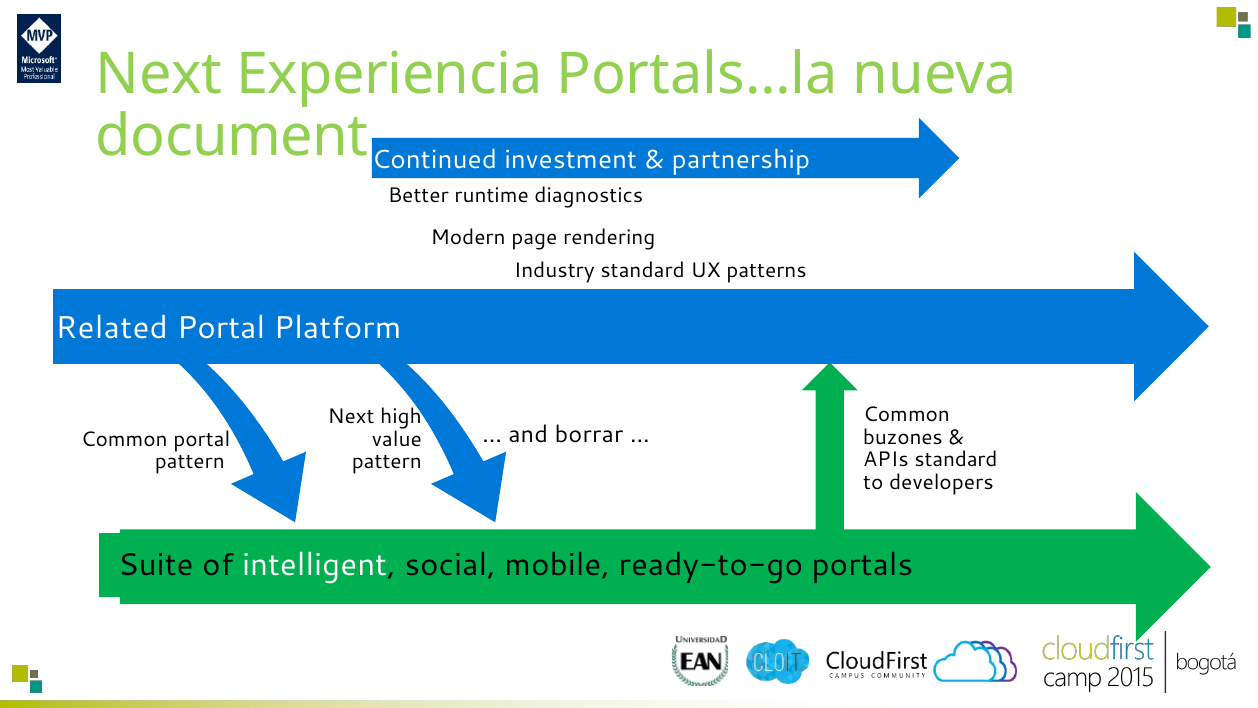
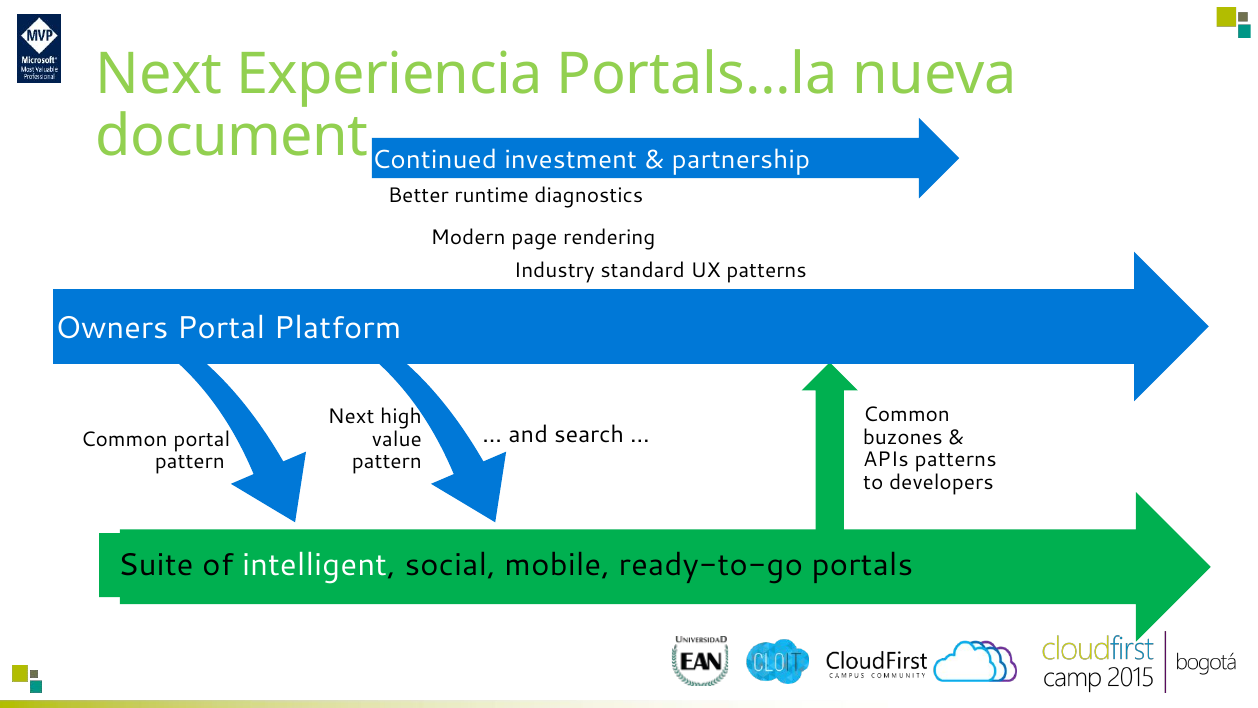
Related: Related -> Owners
borrar: borrar -> search
APIs standard: standard -> patterns
